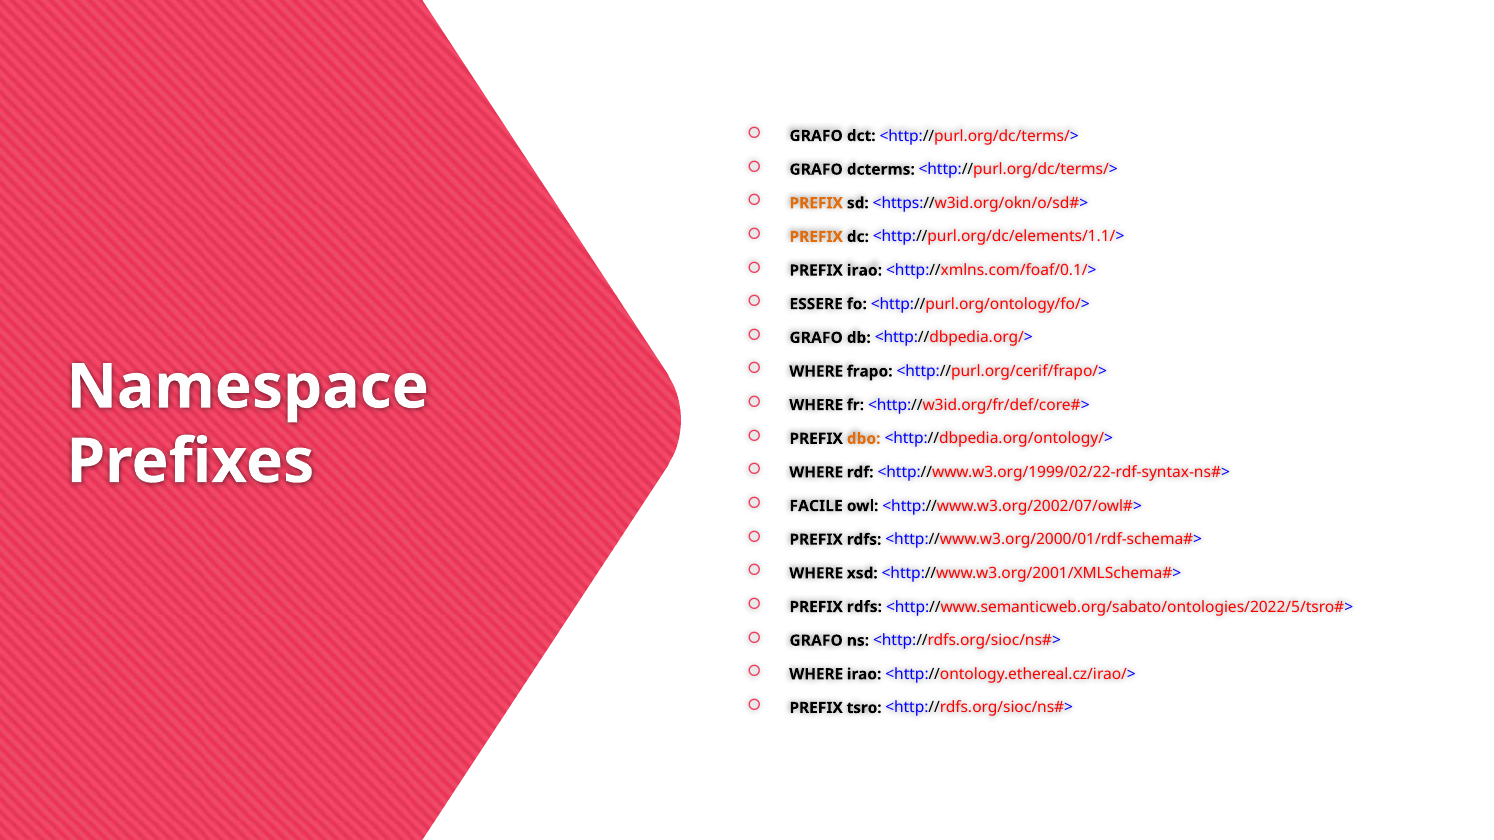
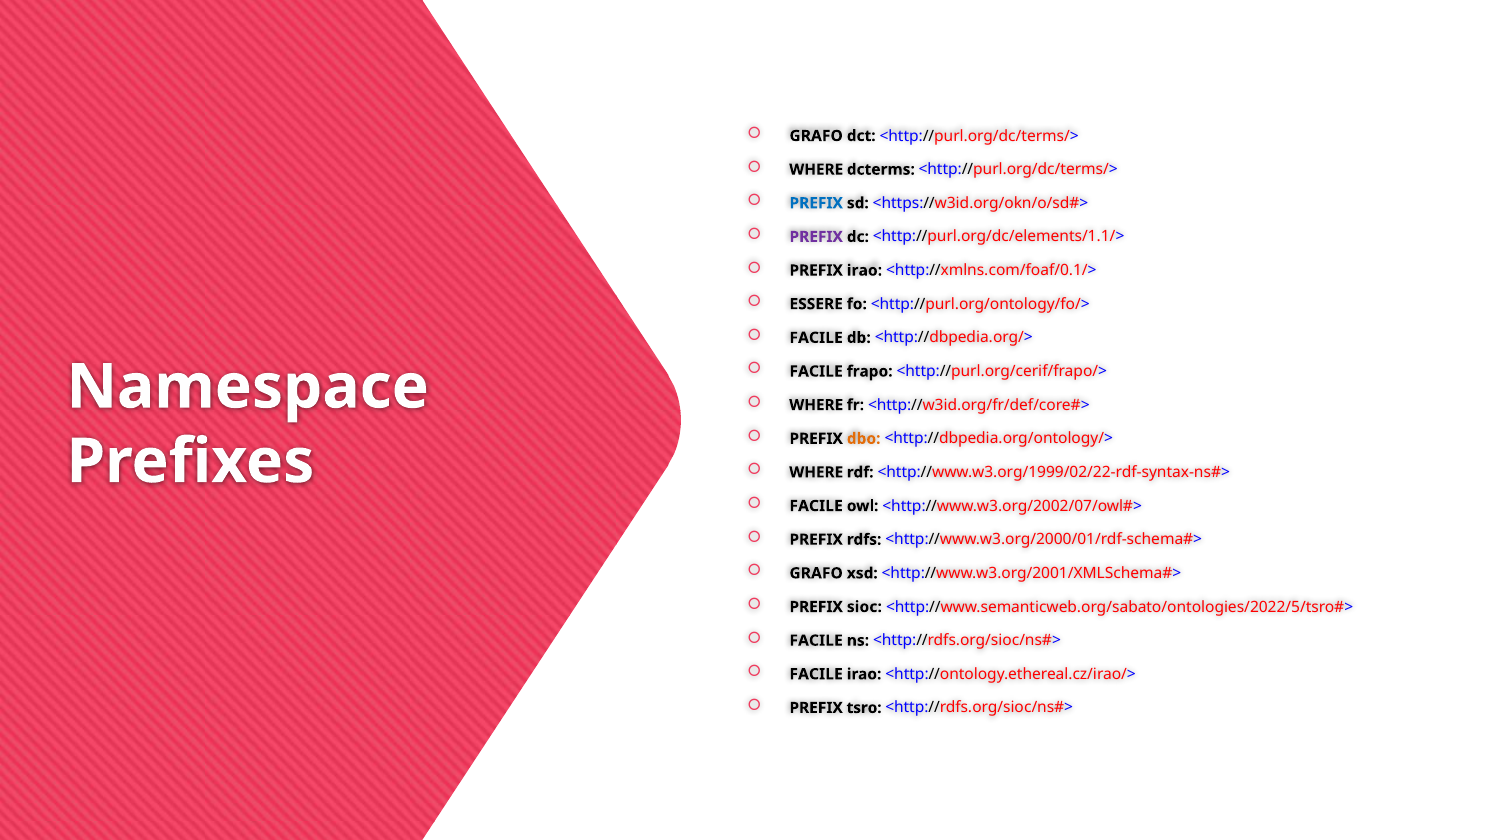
GRAFO at (816, 170): GRAFO -> WHERE
PREFIX at (816, 203) colour: orange -> blue
PREFIX at (816, 237) colour: orange -> purple
GRAFO at (816, 338): GRAFO -> FACILE
WHERE at (816, 372): WHERE -> FACILE
WHERE at (816, 574): WHERE -> GRAFO
rdfs at (864, 607): rdfs -> sioc
GRAFO at (816, 641): GRAFO -> FACILE
WHERE at (816, 674): WHERE -> FACILE
